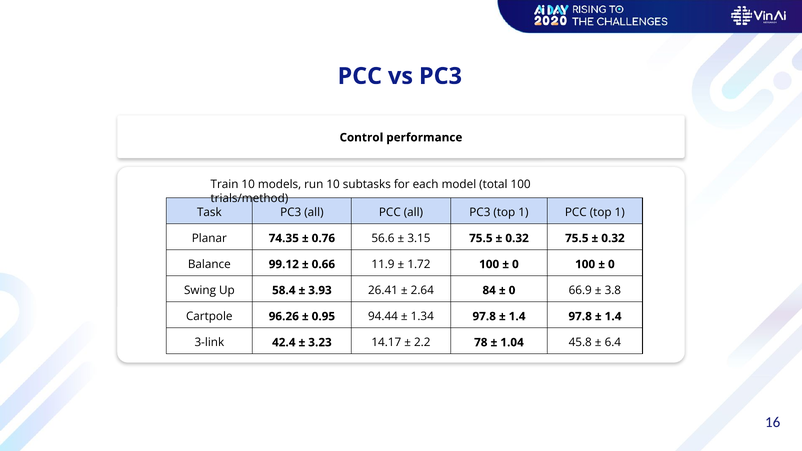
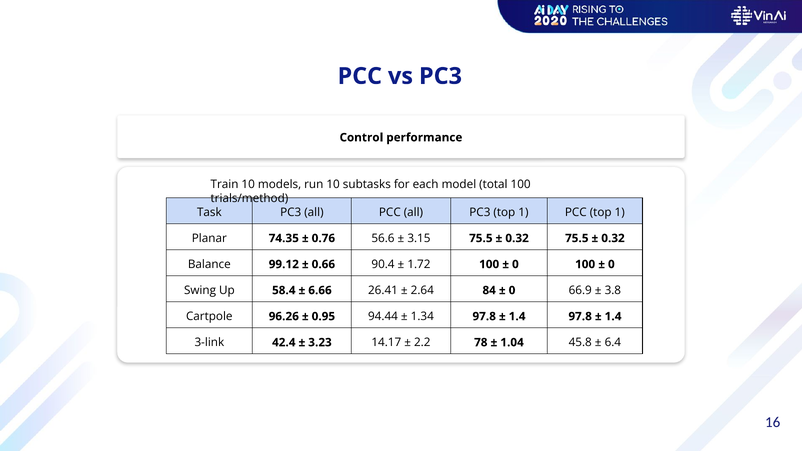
11.9: 11.9 -> 90.4
3.93: 3.93 -> 6.66
